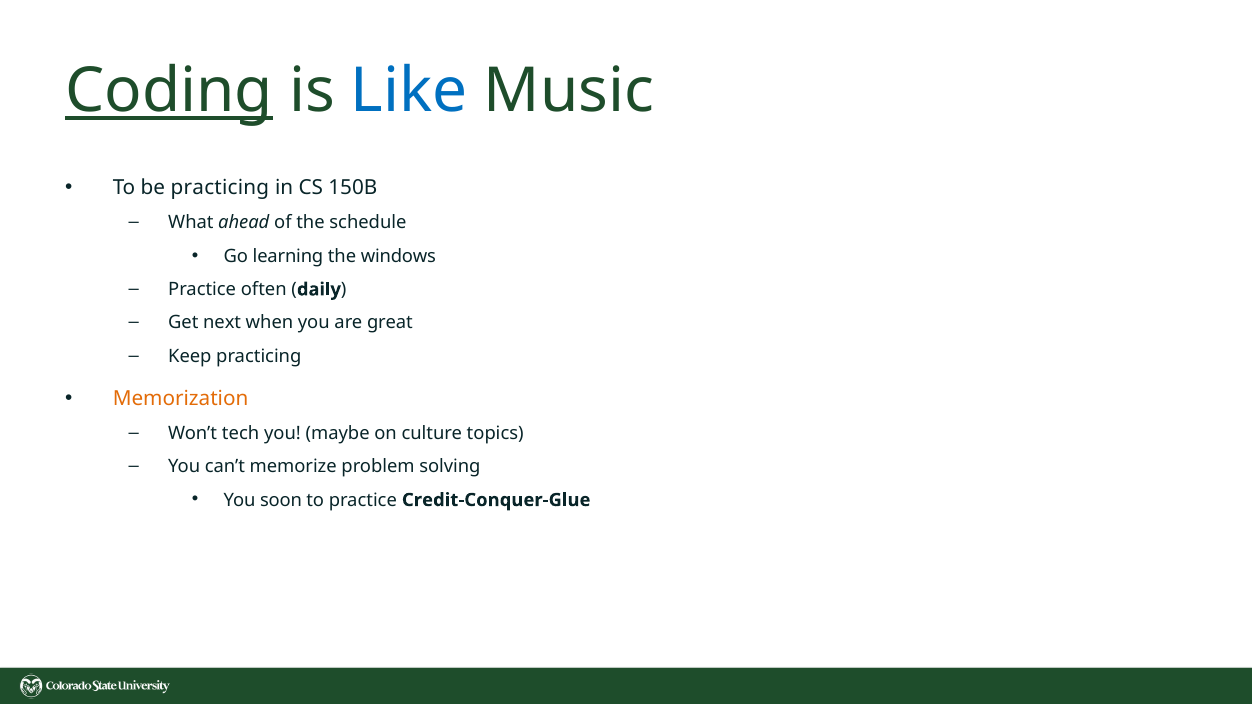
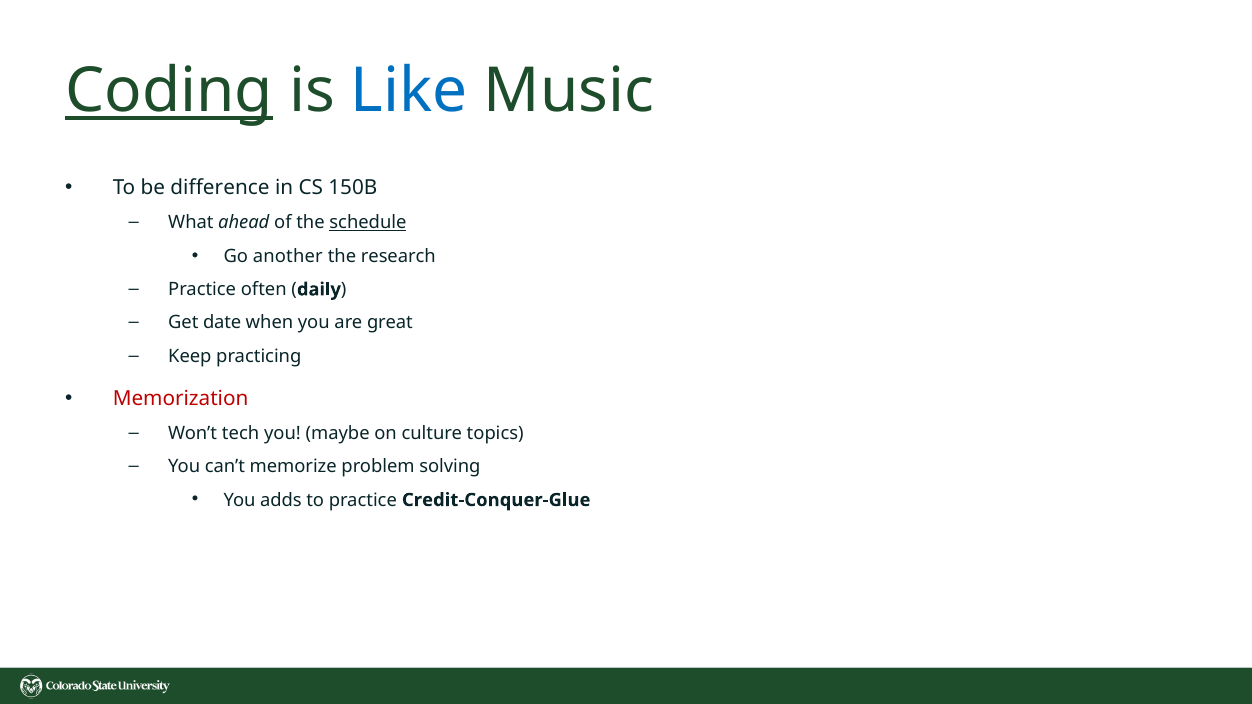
be practicing: practicing -> difference
schedule underline: none -> present
learning: learning -> another
windows: windows -> research
next: next -> date
Memorization colour: orange -> red
soon: soon -> adds
